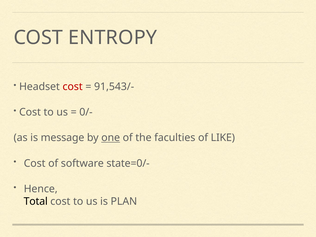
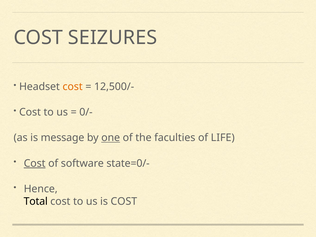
ENTROPY: ENTROPY -> SEIZURES
cost at (73, 87) colour: red -> orange
91,543/-: 91,543/- -> 12,500/-
LIKE: LIKE -> LIFE
Cost at (35, 163) underline: none -> present
is PLAN: PLAN -> COST
